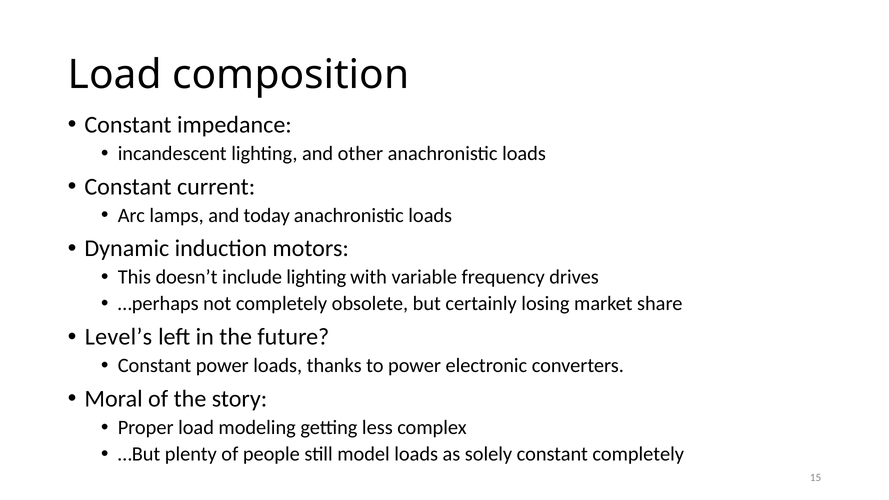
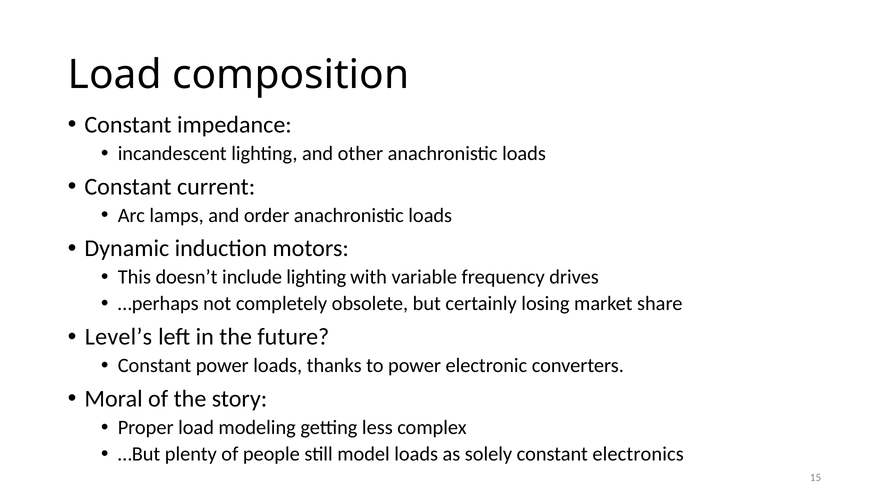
today: today -> order
constant completely: completely -> electronics
